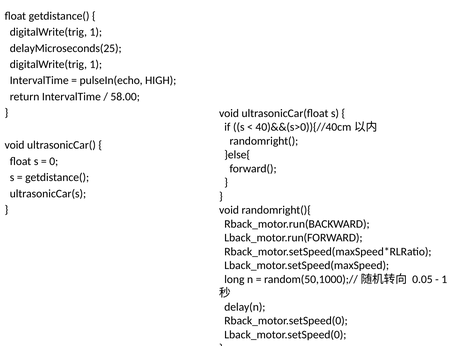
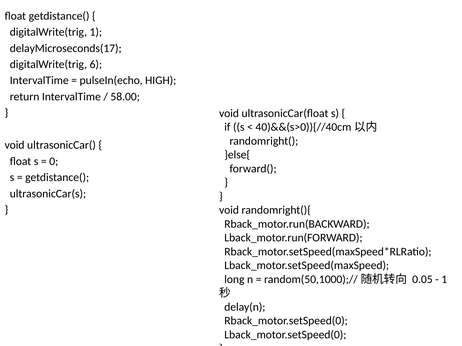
delayMicroseconds(25: delayMicroseconds(25 -> delayMicroseconds(17
1 at (96, 64): 1 -> 6
